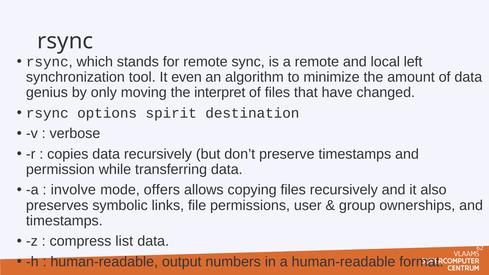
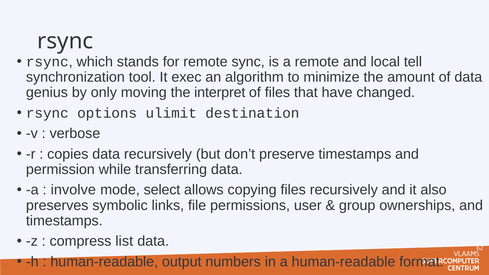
left: left -> tell
even: even -> exec
spirit: spirit -> ulimit
offers: offers -> select
